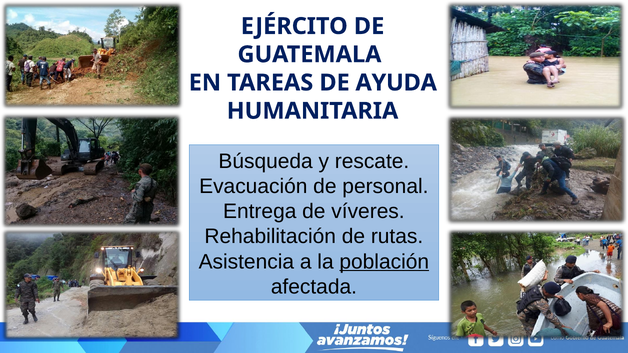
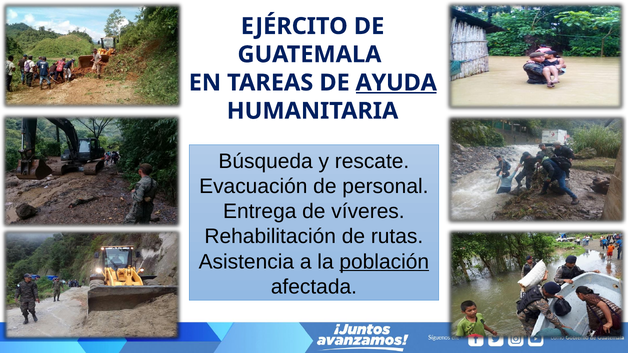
AYUDA underline: none -> present
